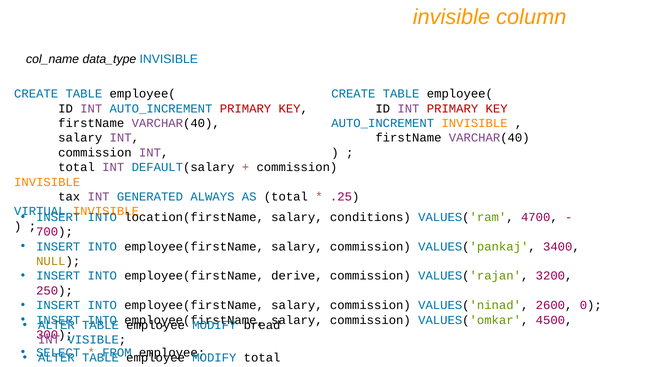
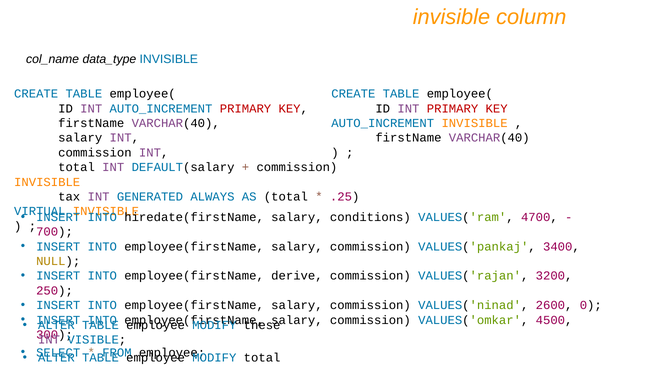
location(firstName: location(firstName -> hiredate(firstName
bread: bread -> these
